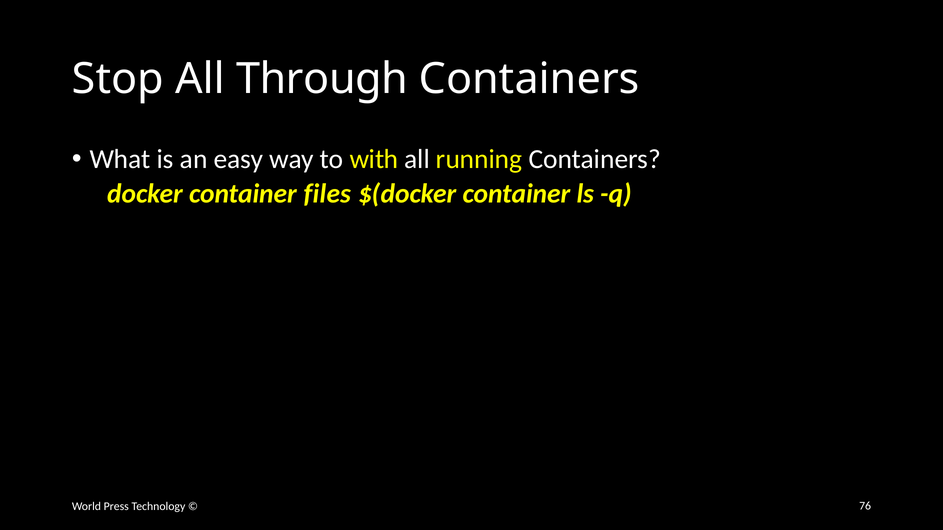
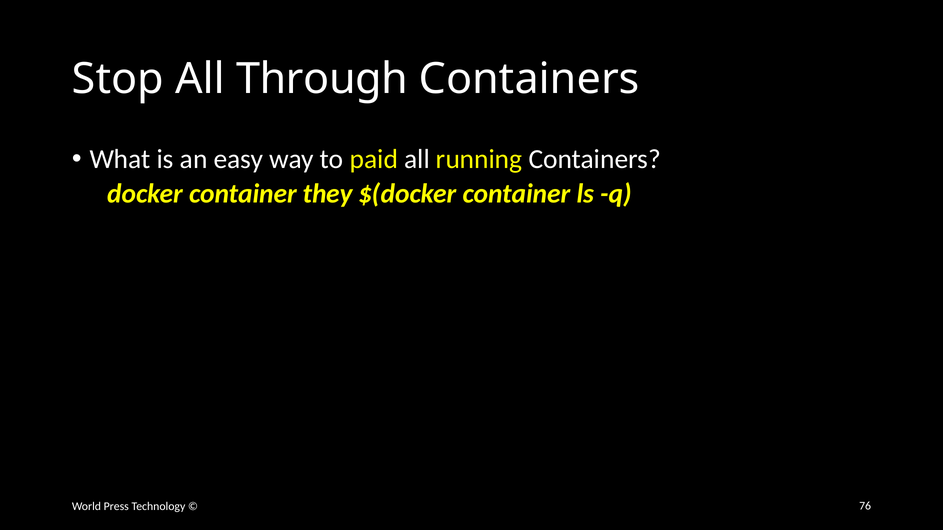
with: with -> paid
files: files -> they
